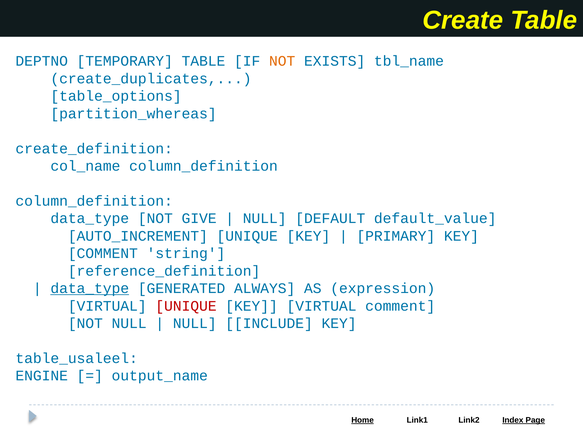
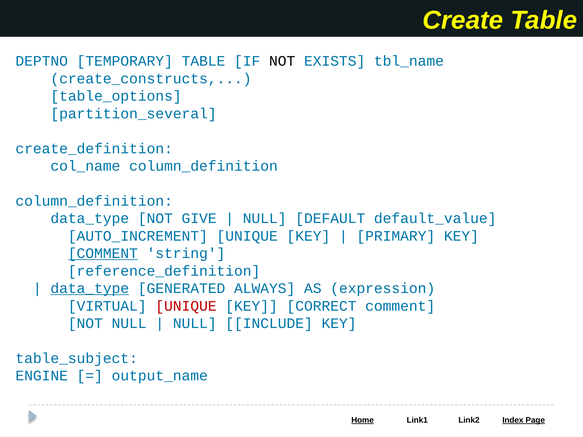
NOT at (282, 61) colour: orange -> black
create_duplicates: create_duplicates -> create_constructs
partition_whereas: partition_whereas -> partition_several
COMMENT at (103, 254) underline: none -> present
KEY VIRTUAL: VIRTUAL -> CORRECT
table_usaleel: table_usaleel -> table_subject
